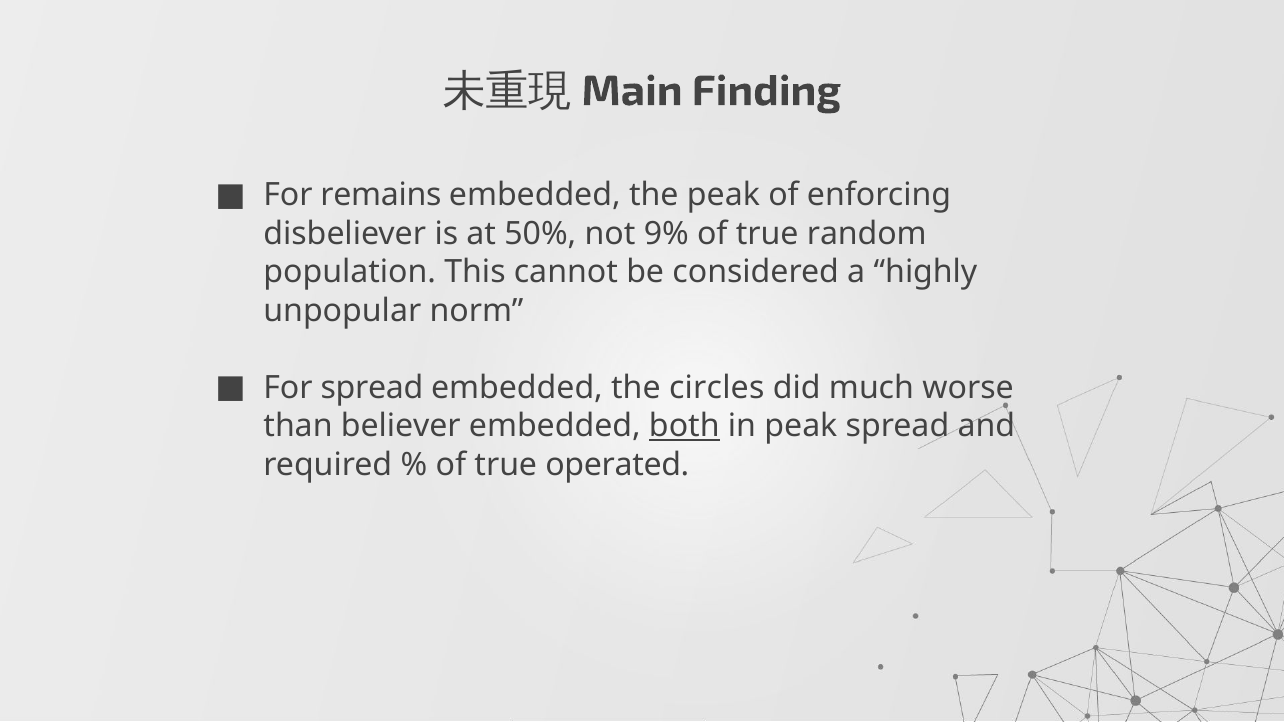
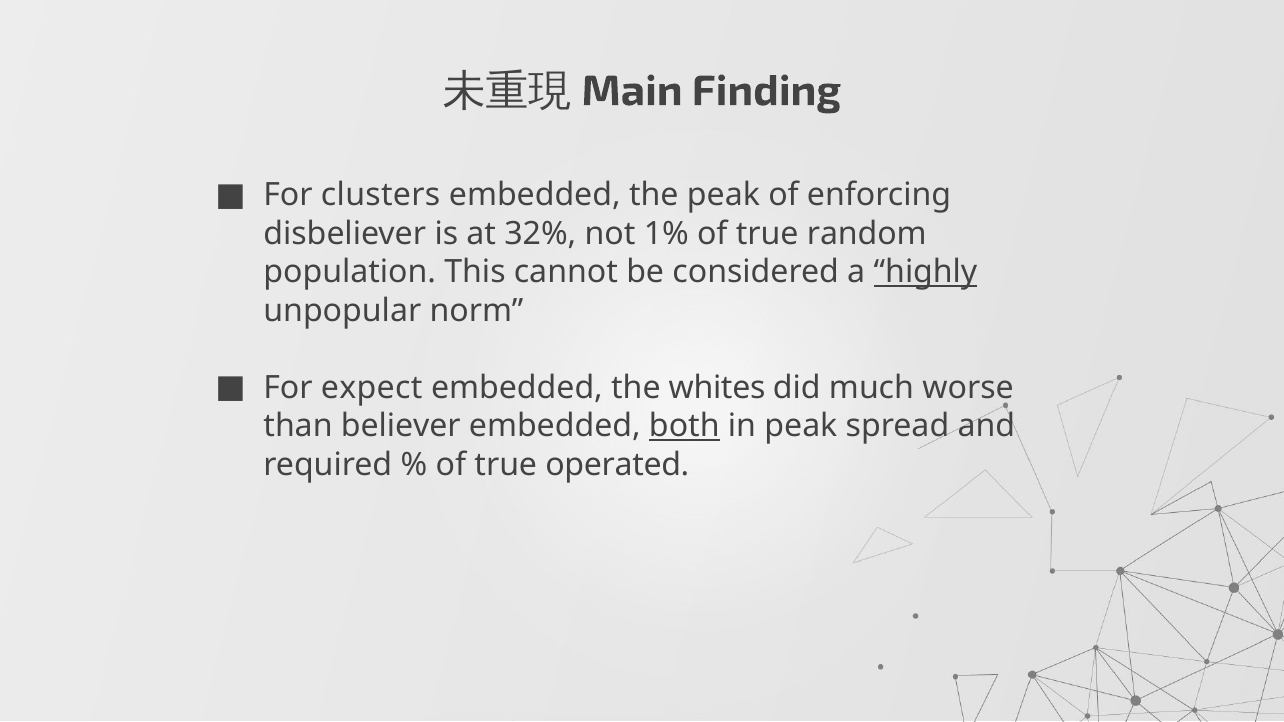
remains: remains -> clusters
50%: 50% -> 32%
9%: 9% -> 1%
highly underline: none -> present
For spread: spread -> expect
circles: circles -> whites
